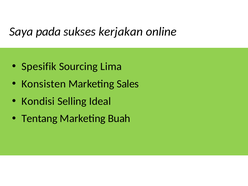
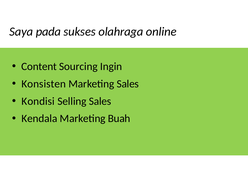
kerjakan: kerjakan -> olahraga
Spesifik: Spesifik -> Content
Lima: Lima -> Ingin
Selling Ideal: Ideal -> Sales
Tentang: Tentang -> Kendala
